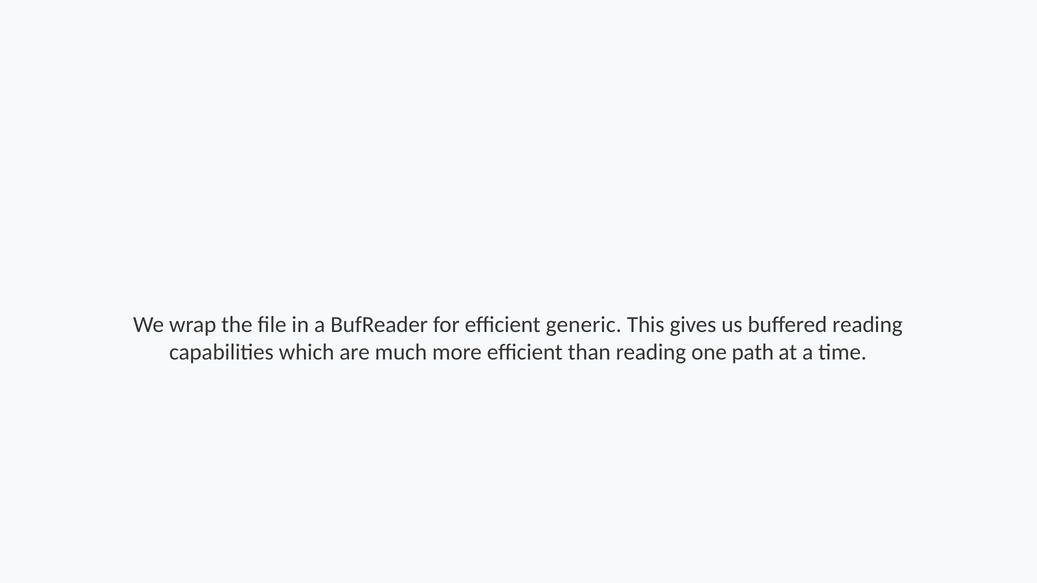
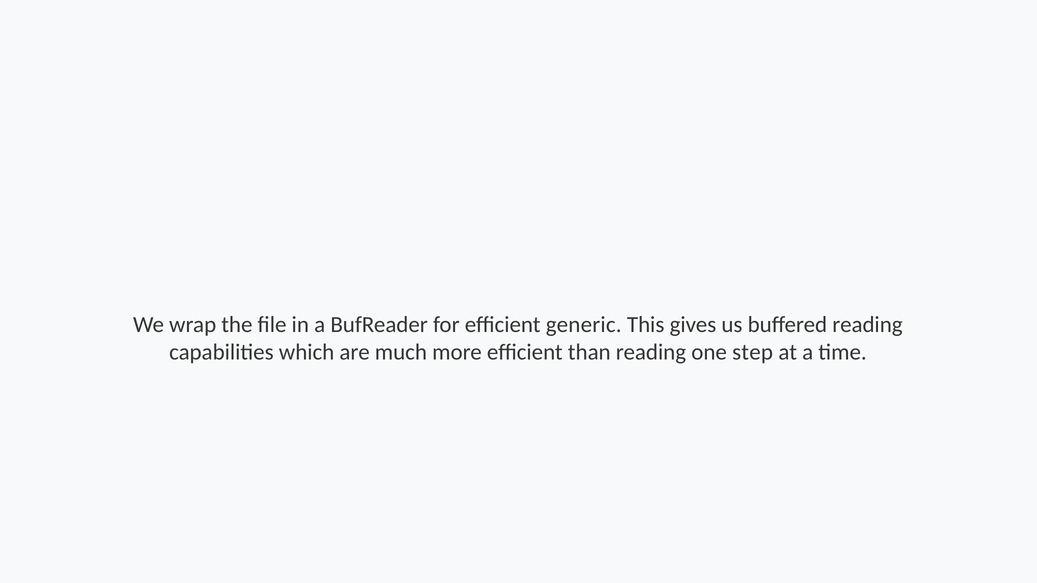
one path: path -> step
